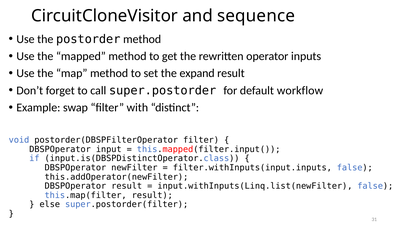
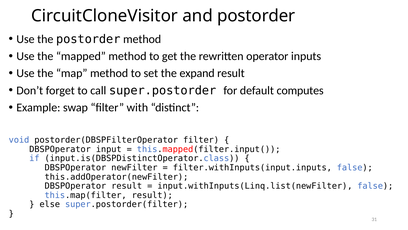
and sequence: sequence -> postorder
workflow: workflow -> computes
